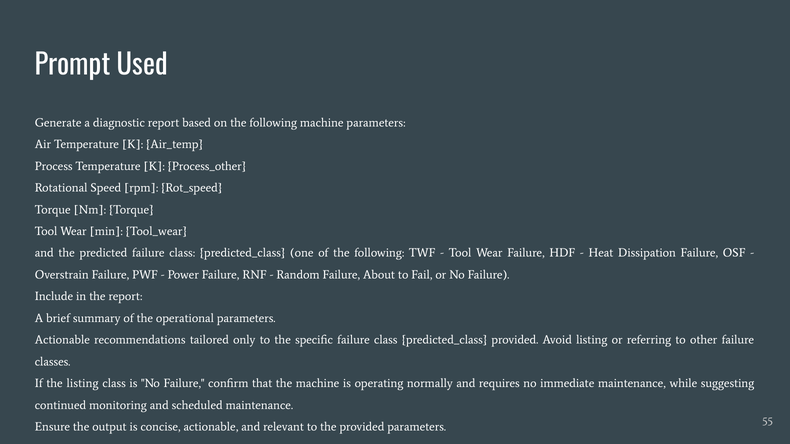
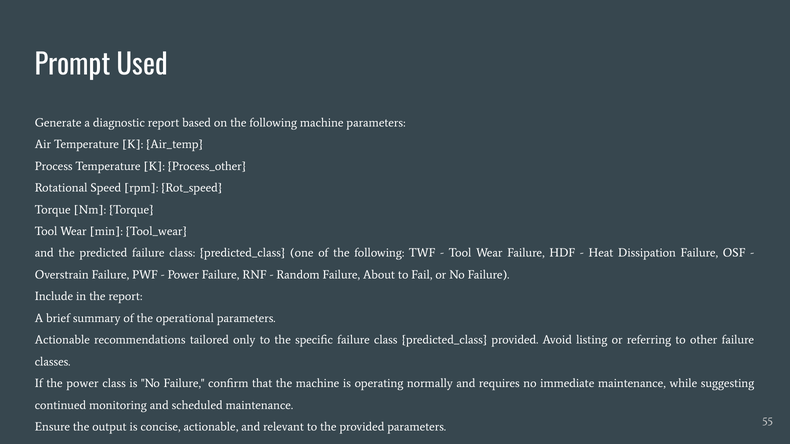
the listing: listing -> power
